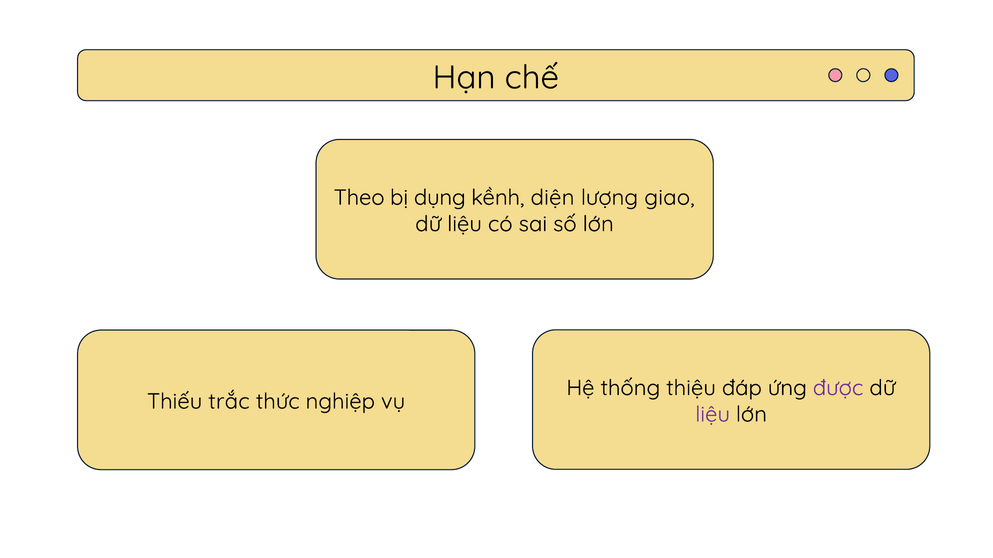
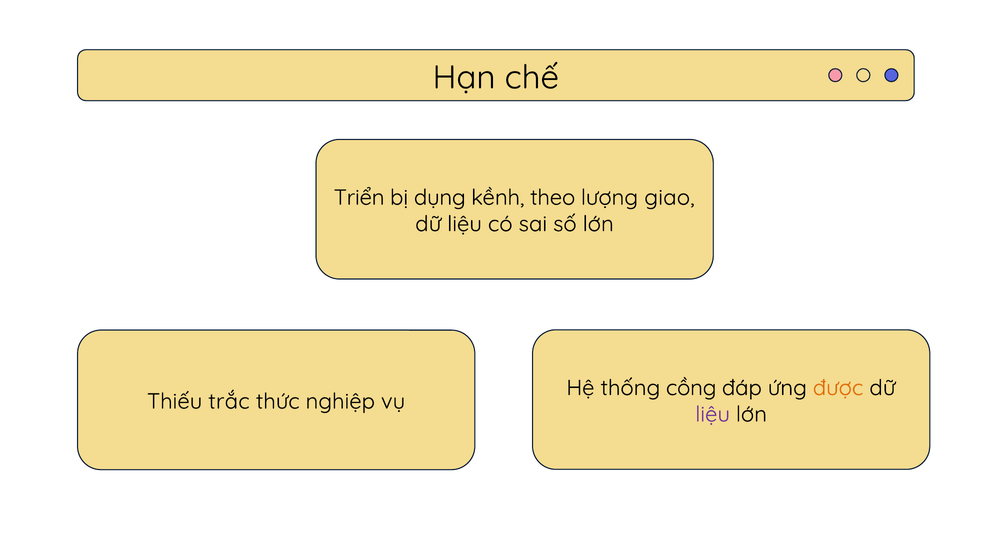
Theo: Theo -> Triển
diện: diện -> theo
thiệu: thiệu -> cồng
được colour: purple -> orange
